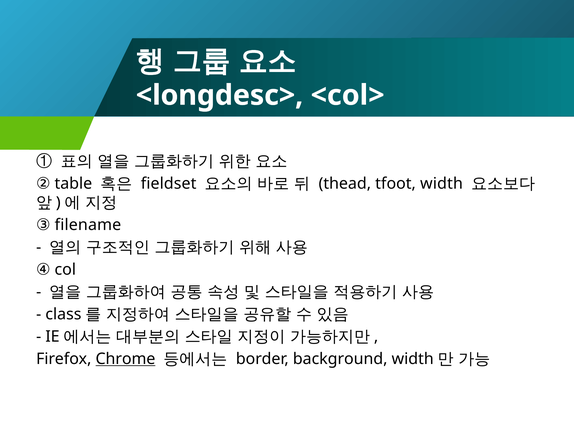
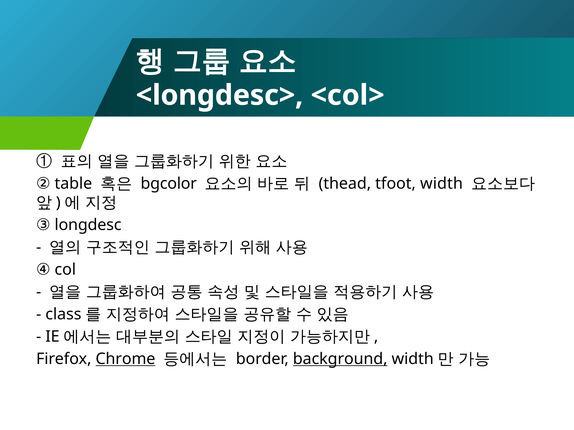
fieldset: fieldset -> bgcolor
filename: filename -> longdesc
background underline: none -> present
